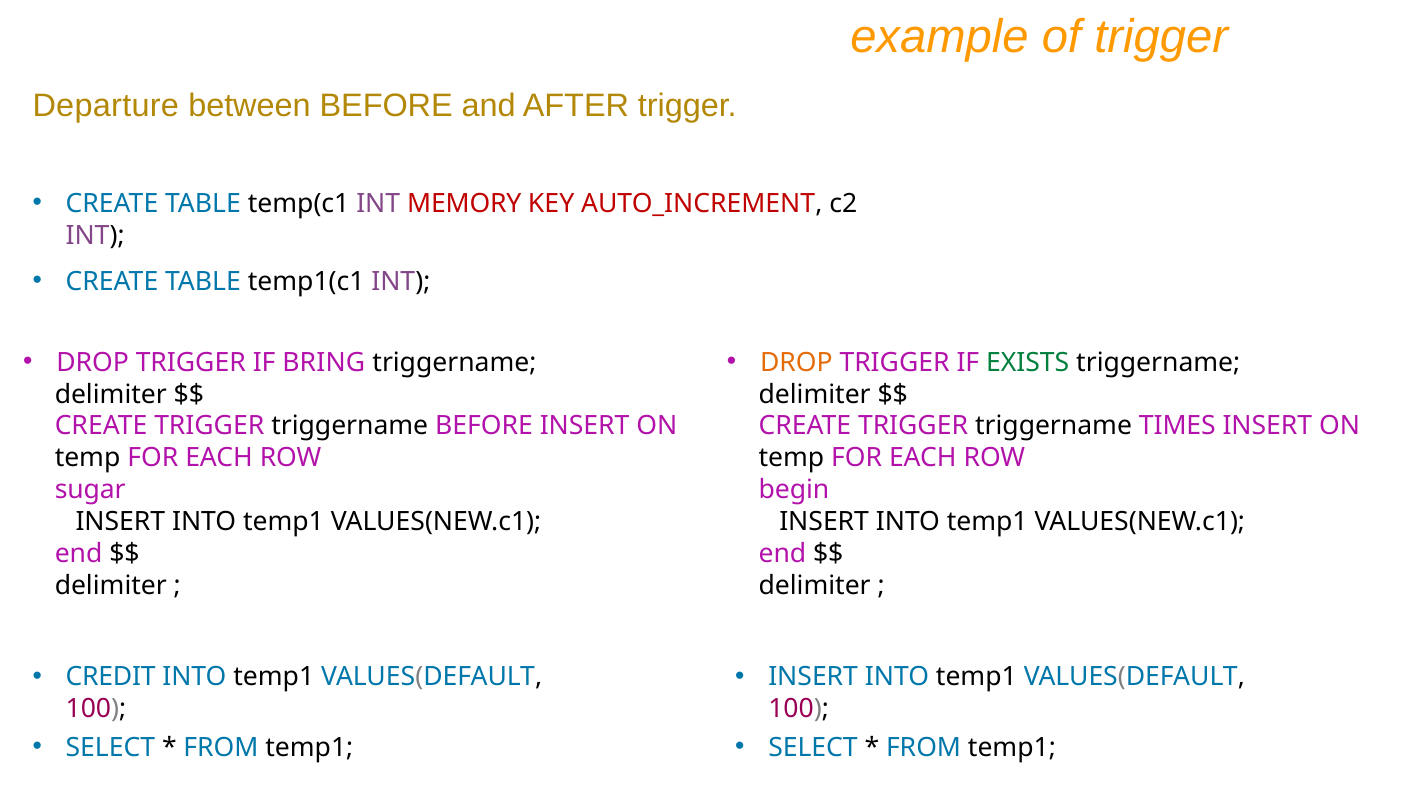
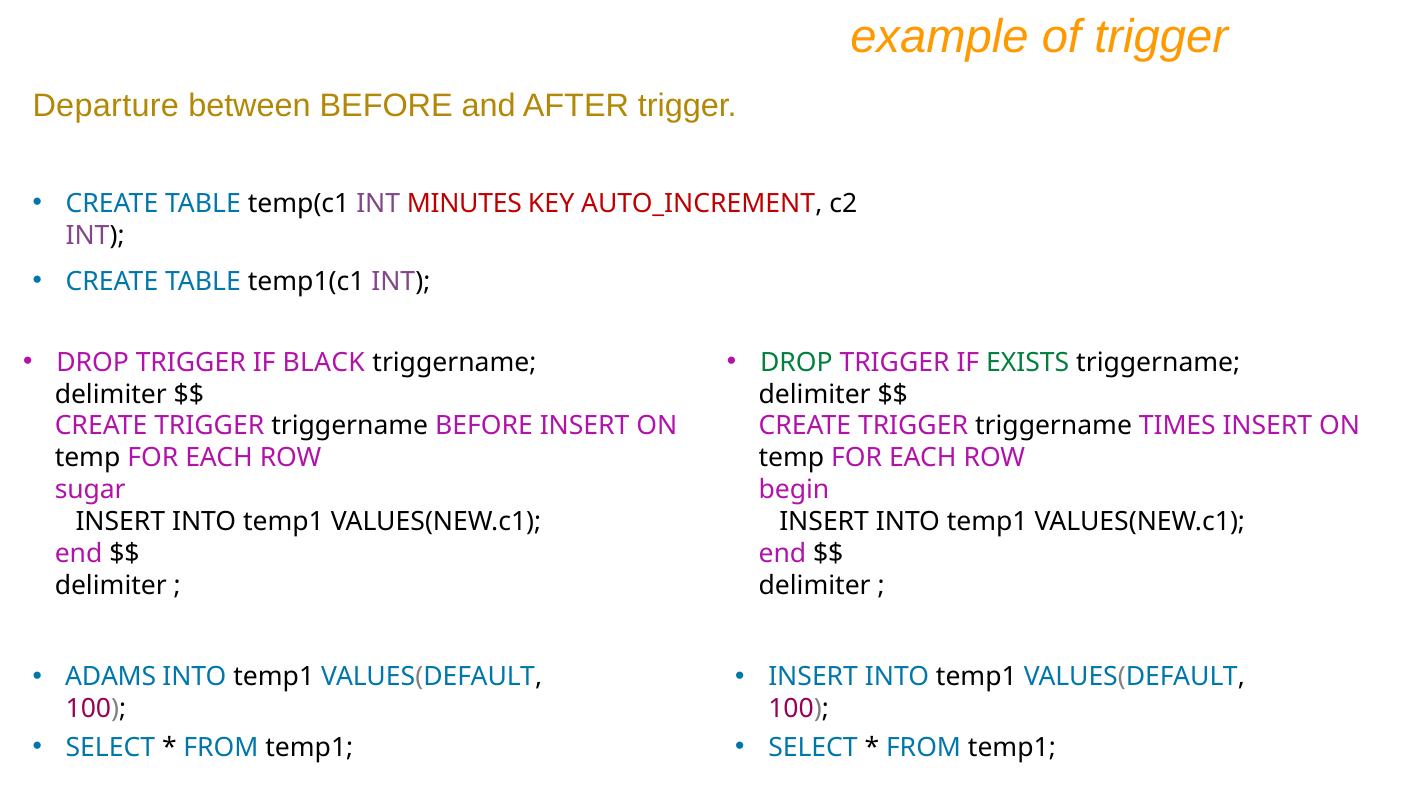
MEMORY: MEMORY -> MINUTES
BRING: BRING -> BLACK
DROP at (796, 363) colour: orange -> green
CREDIT: CREDIT -> ADAMS
